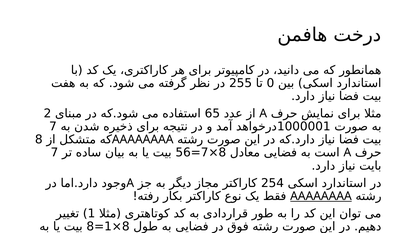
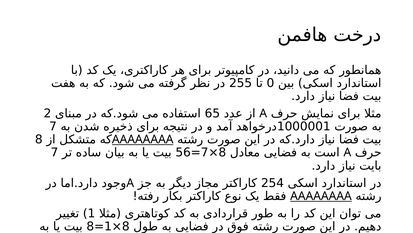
AAAAAAAA at (143, 139) underline: none -> present
